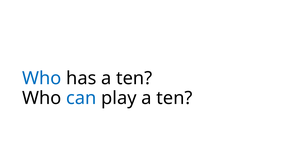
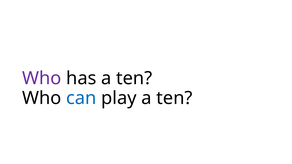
Who at (42, 78) colour: blue -> purple
